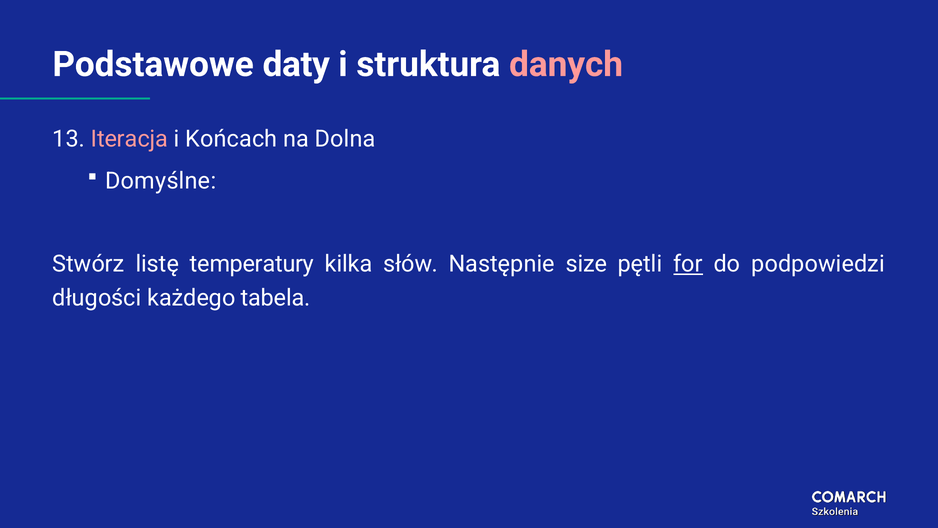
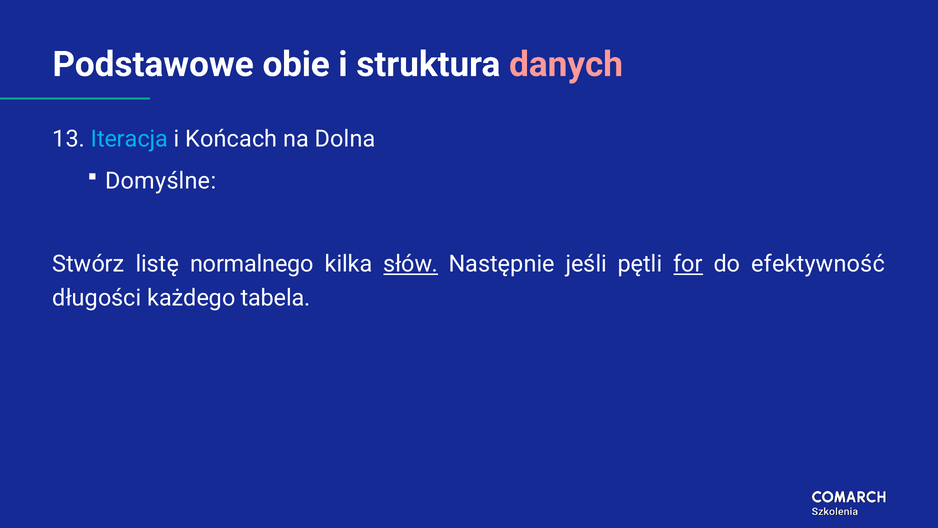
daty: daty -> obie
Iteracja colour: pink -> light blue
temperatury: temperatury -> normalnego
słów underline: none -> present
size: size -> jeśli
podpowiedzi: podpowiedzi -> efektywność
